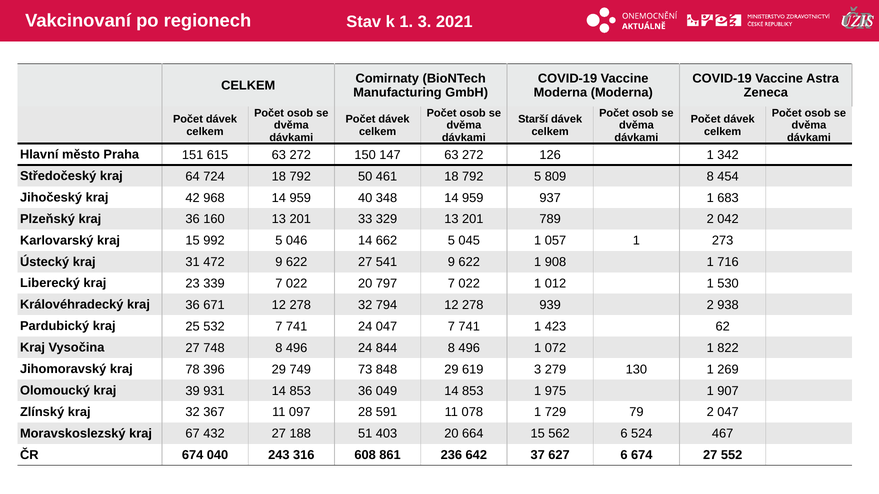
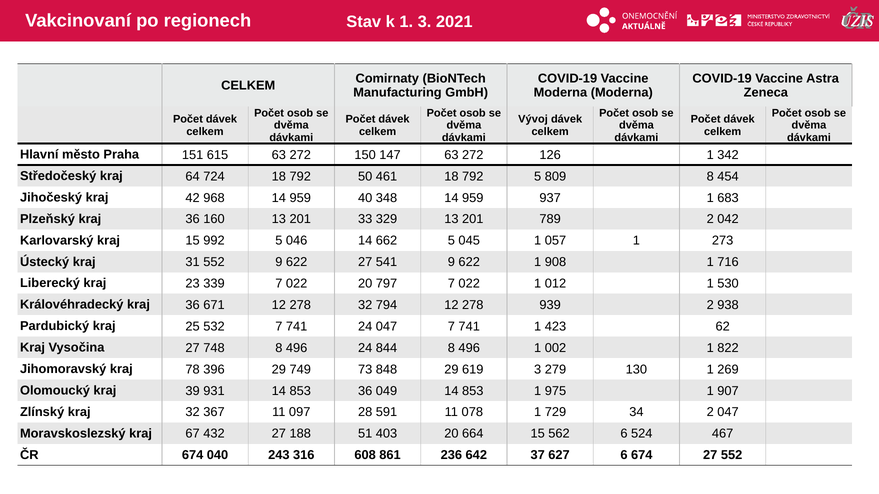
Starší: Starší -> Vývoj
31 472: 472 -> 552
072: 072 -> 002
79: 79 -> 34
